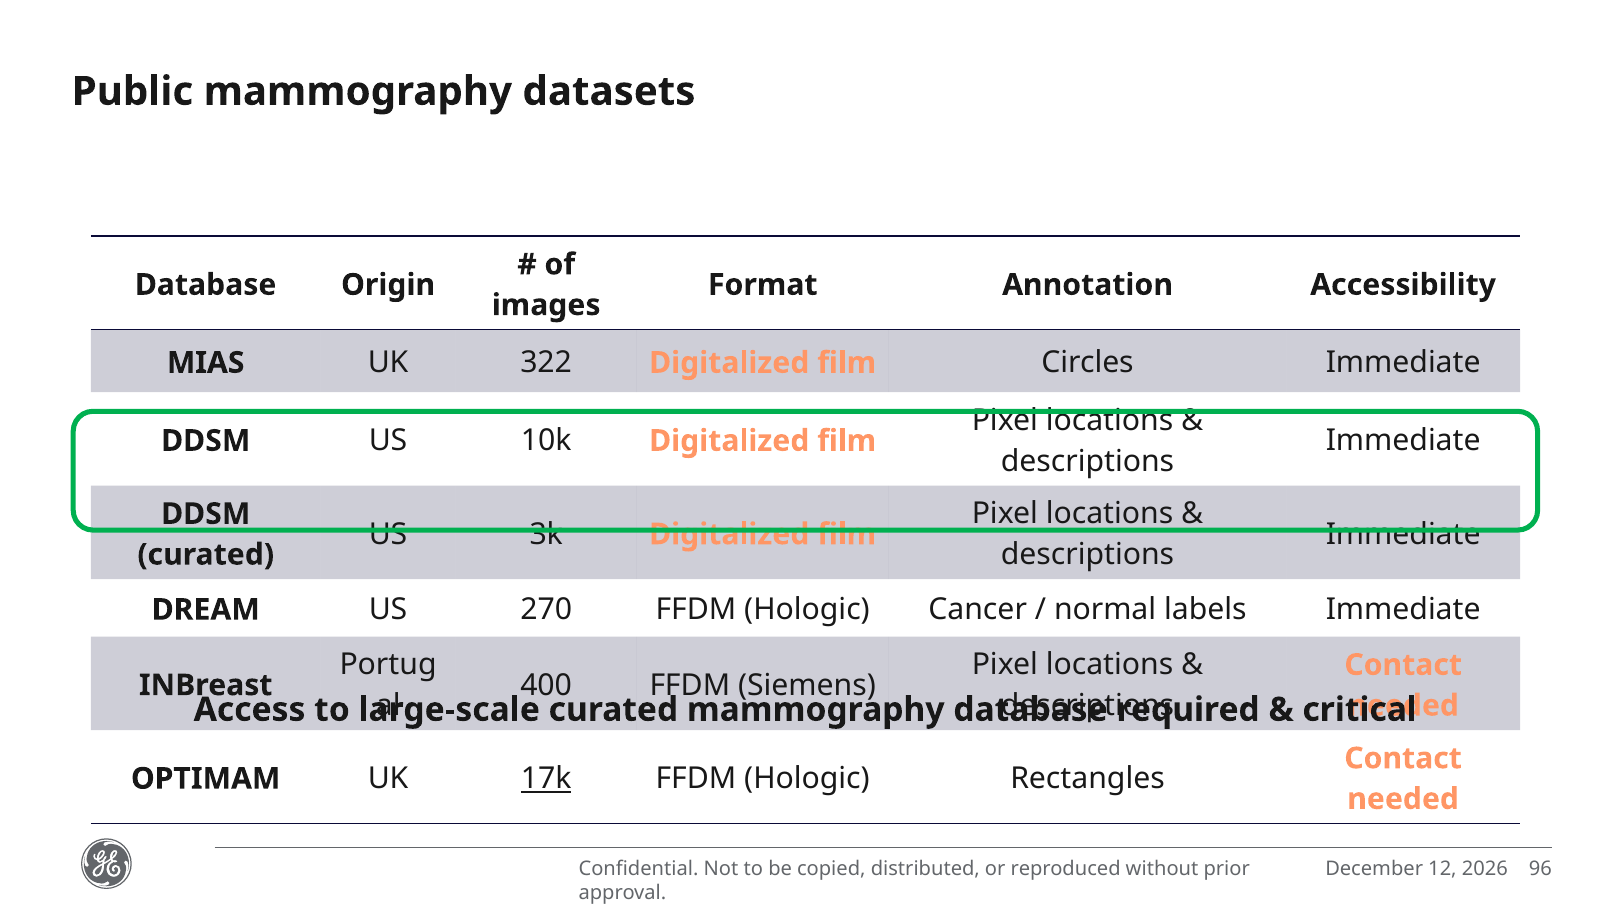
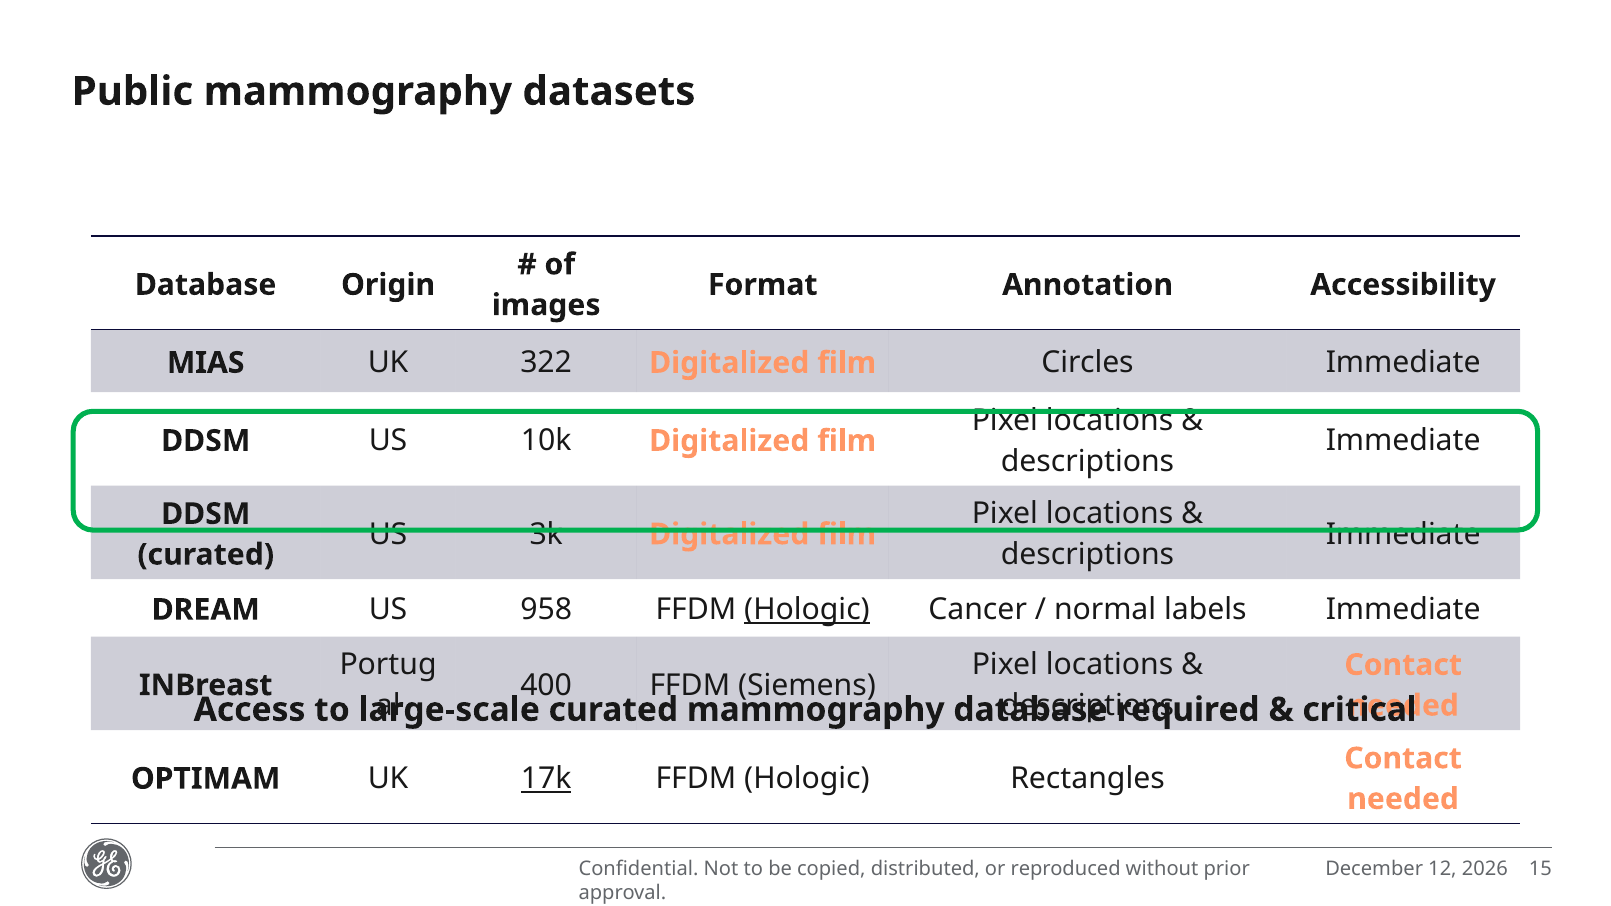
270: 270 -> 958
Hologic at (807, 610) underline: none -> present
96: 96 -> 15
